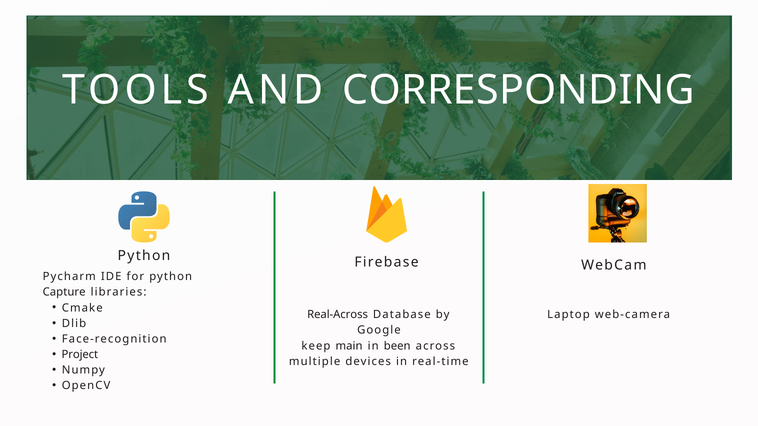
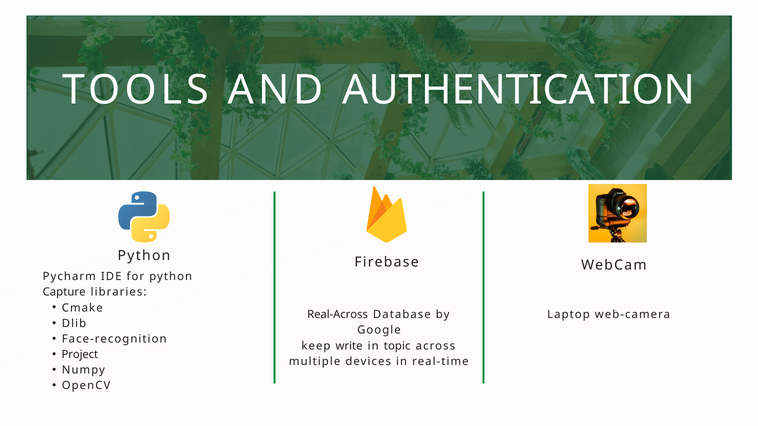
CORRESPONDING: CORRESPONDING -> AUTHENTICATION
main: main -> write
been: been -> topic
